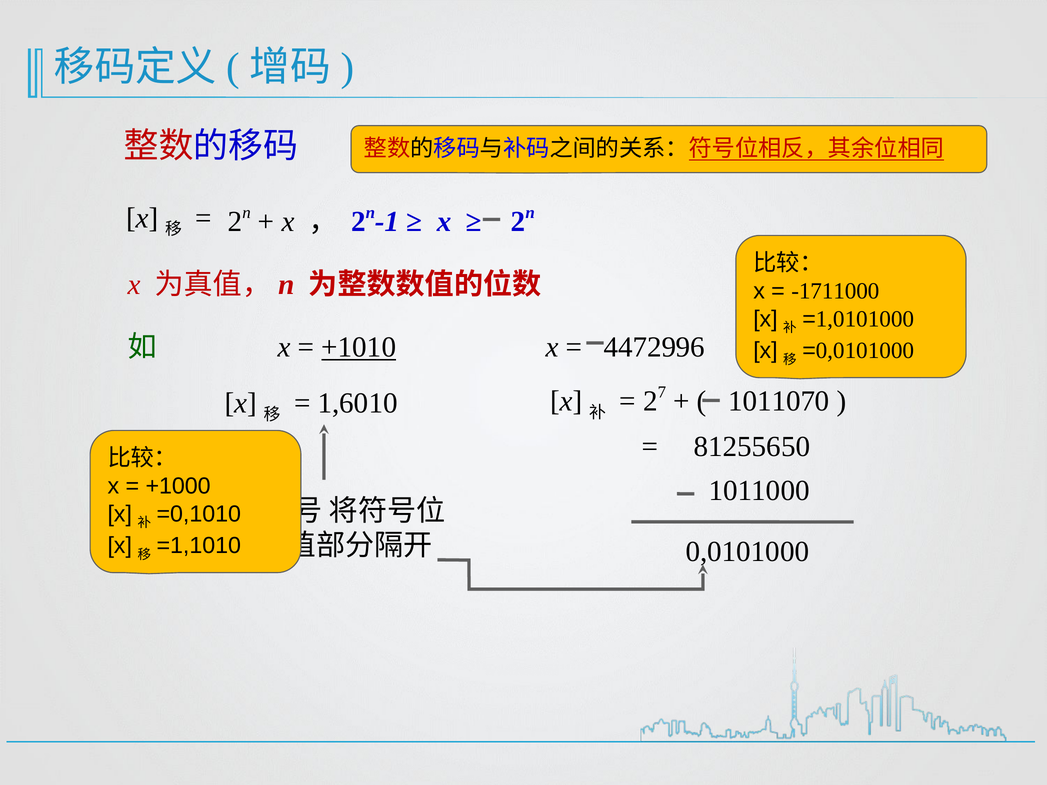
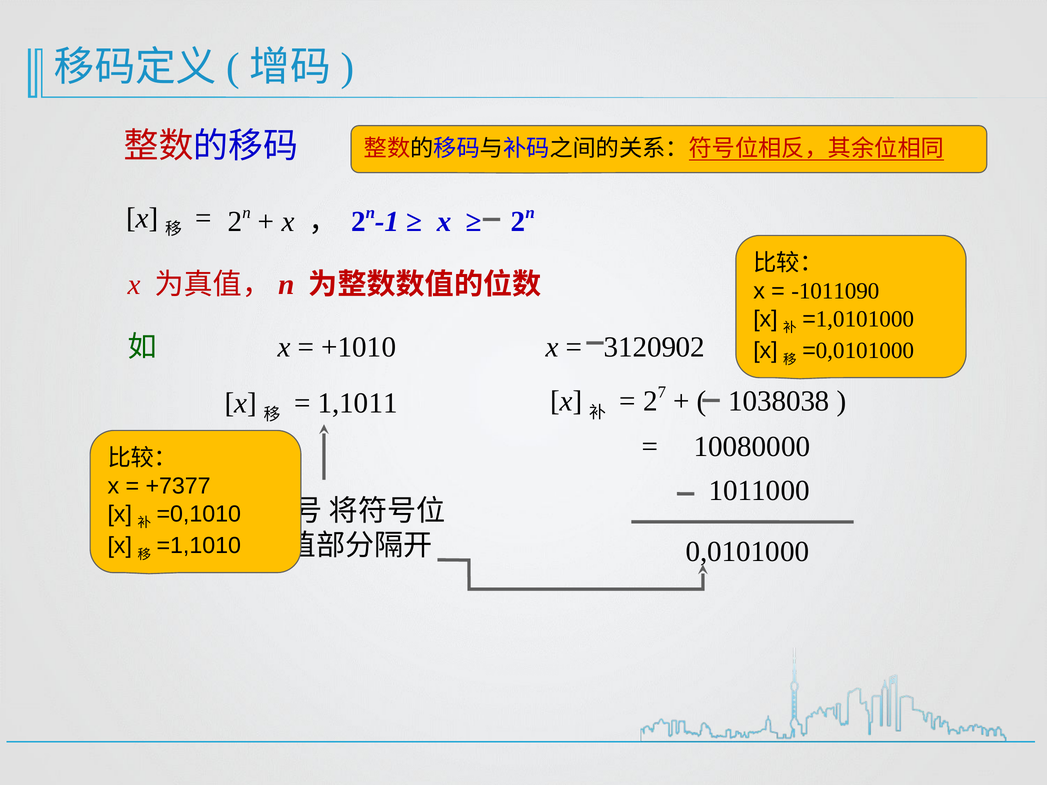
-1711000: -1711000 -> -1011090
4472996: 4472996 -> 3120902
+1010 underline: present -> none
1011070: 1011070 -> 1038038
1,6010: 1,6010 -> 1,1011
81255650: 81255650 -> 10080000
+1000: +1000 -> +7377
